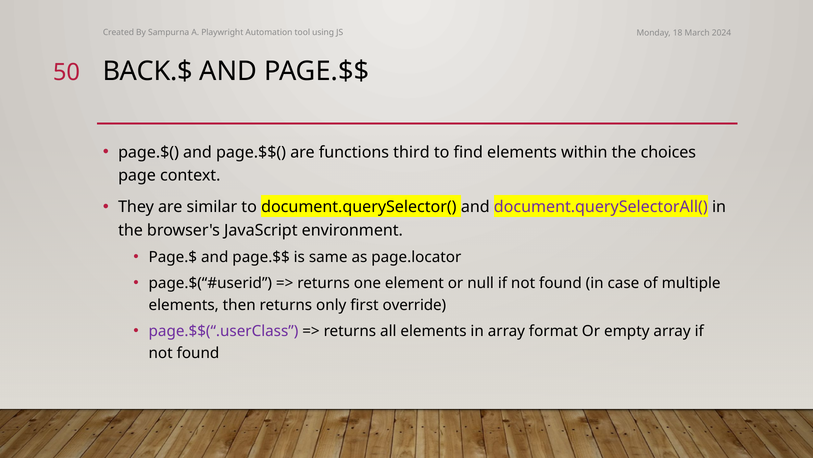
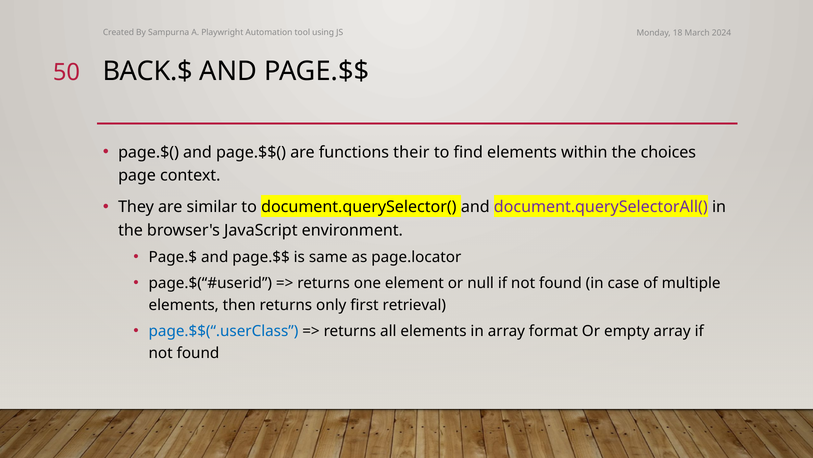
third: third -> their
override: override -> retrieval
page.$$(“.userClass colour: purple -> blue
